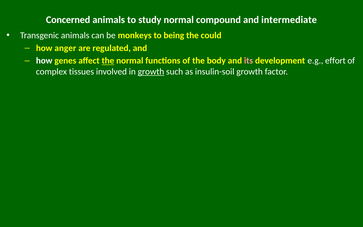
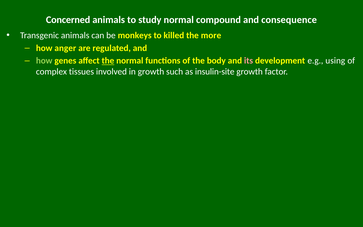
intermediate: intermediate -> consequence
being: being -> killed
could: could -> more
how at (44, 61) colour: white -> light green
effort: effort -> using
growth at (151, 72) underline: present -> none
insulin-soil: insulin-soil -> insulin-site
